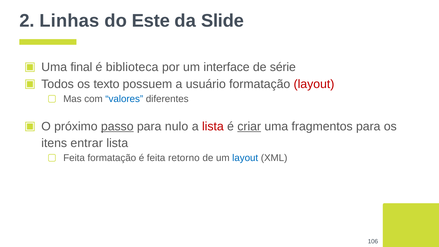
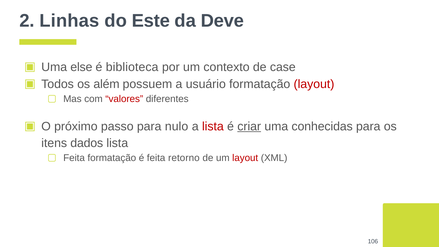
Slide: Slide -> Deve
final: final -> else
interface: interface -> contexto
série: série -> case
texto: texto -> além
valores colour: blue -> red
passo underline: present -> none
fragmentos: fragmentos -> conhecidas
entrar: entrar -> dados
layout at (245, 158) colour: blue -> red
